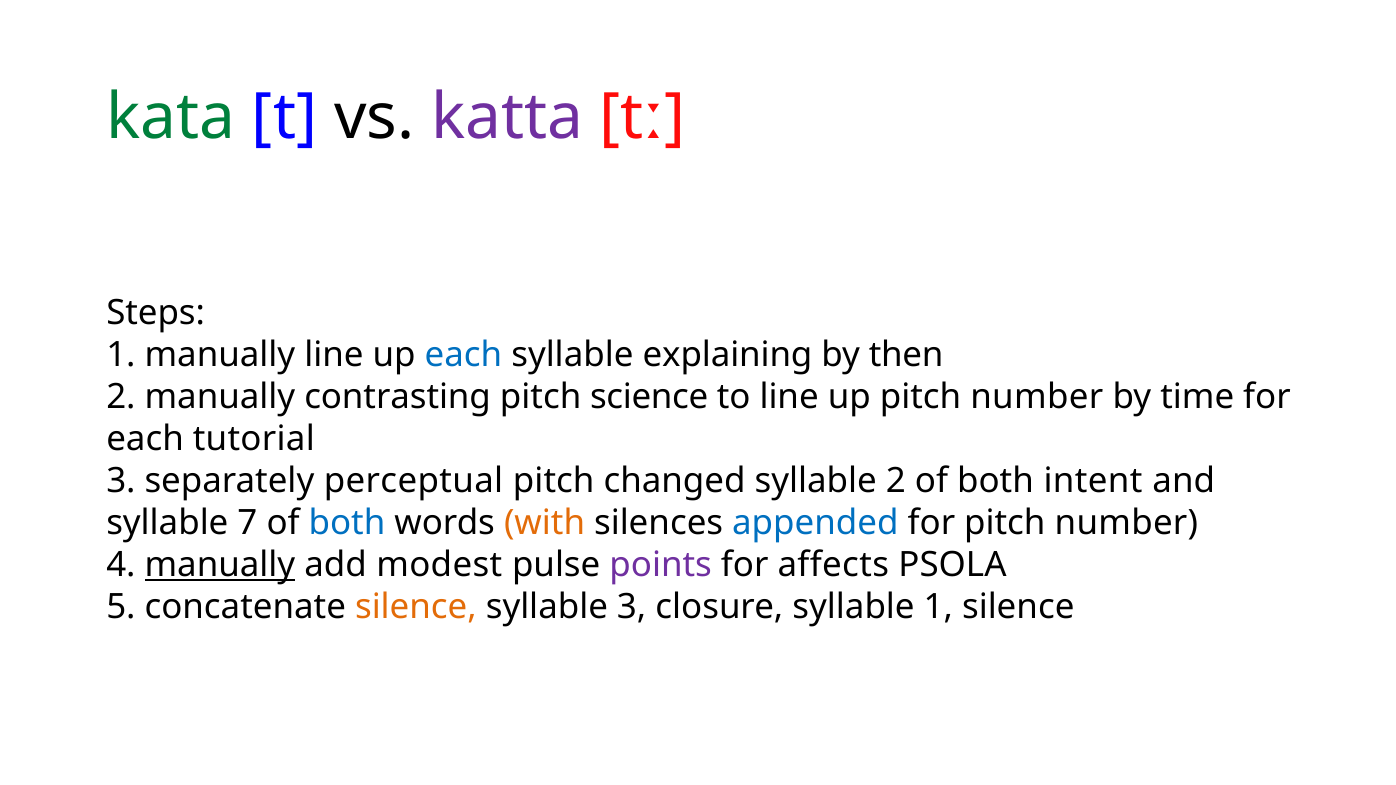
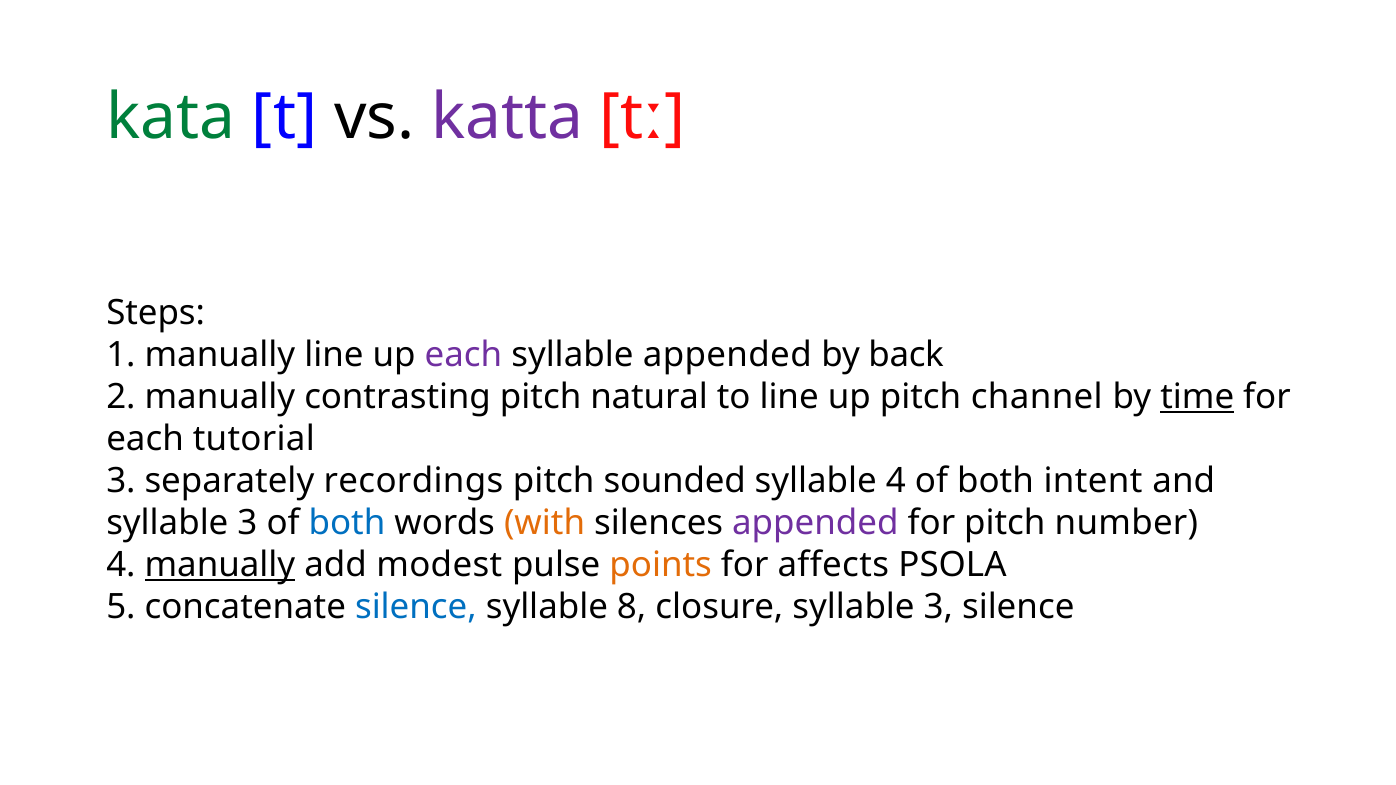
each at (463, 355) colour: blue -> purple
syllable explaining: explaining -> appended
then: then -> back
science: science -> natural
up pitch number: number -> channel
time underline: none -> present
perceptual: perceptual -> recordings
changed: changed -> sounded
syllable 2: 2 -> 4
7 at (247, 523): 7 -> 3
appended at (815, 523) colour: blue -> purple
points colour: purple -> orange
silence at (416, 607) colour: orange -> blue
syllable 3: 3 -> 8
closure syllable 1: 1 -> 3
